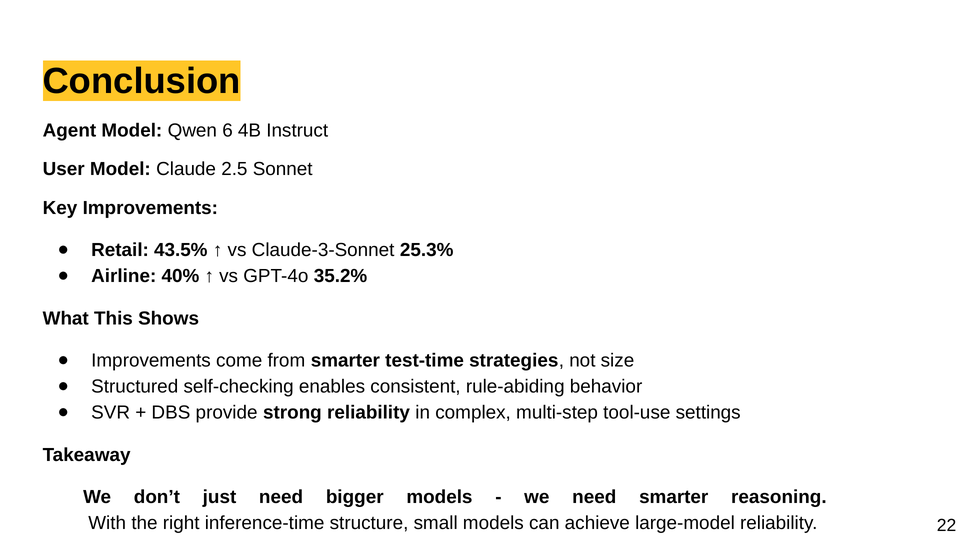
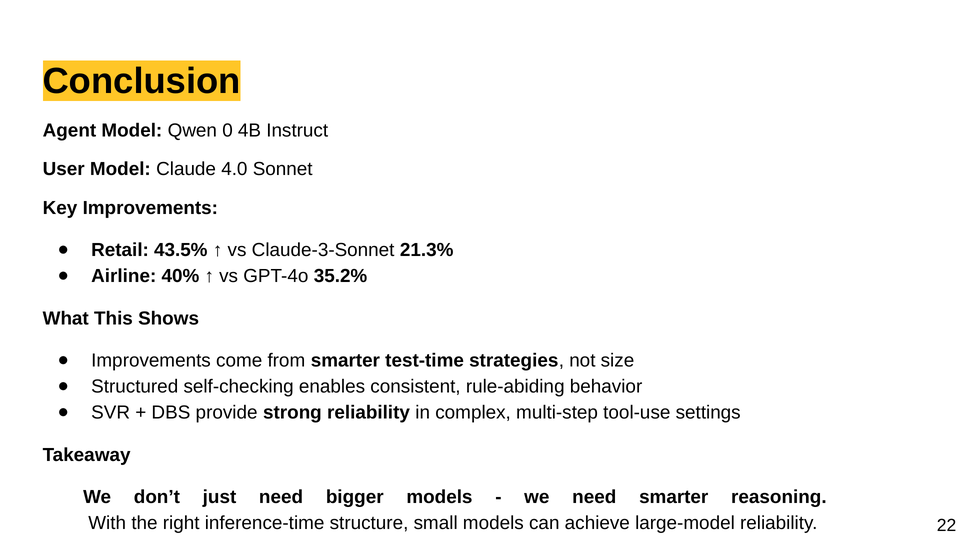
6: 6 -> 0
2.5: 2.5 -> 4.0
25.3%: 25.3% -> 21.3%
